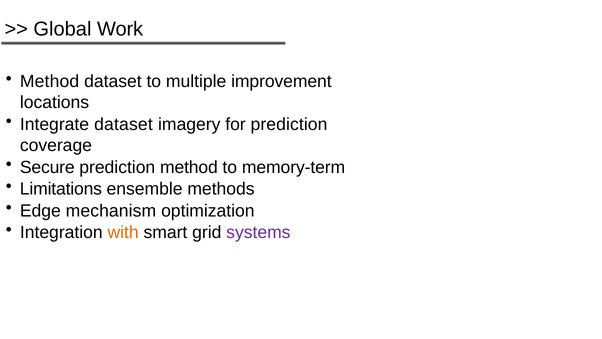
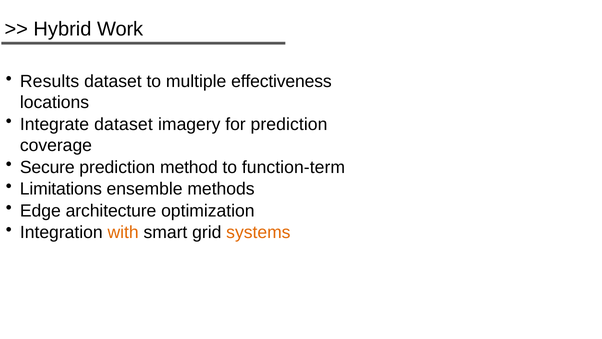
Global: Global -> Hybrid
Method at (50, 81): Method -> Results
improvement: improvement -> effectiveness
memory-term: memory-term -> function-term
mechanism: mechanism -> architecture
systems colour: purple -> orange
